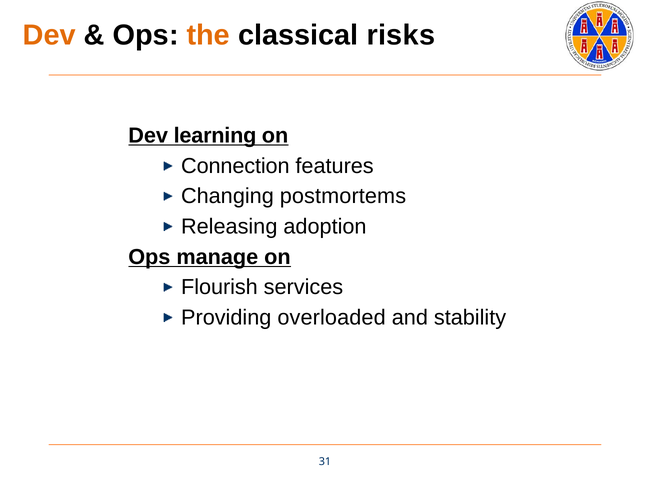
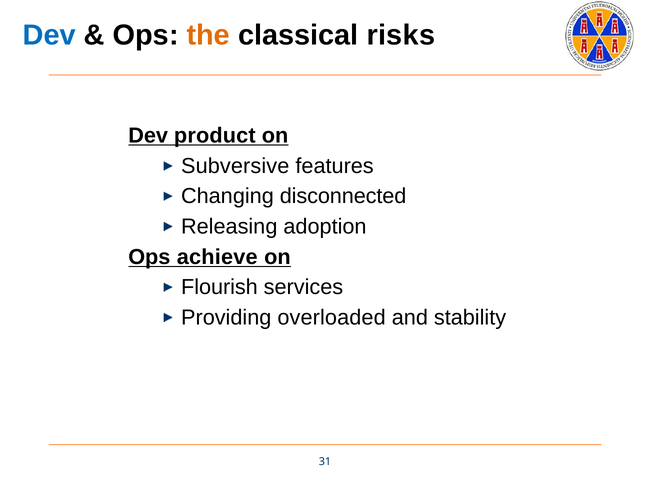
Dev at (49, 35) colour: orange -> blue
learning: learning -> product
Connection: Connection -> Subversive
postmortems: postmortems -> disconnected
manage: manage -> achieve
